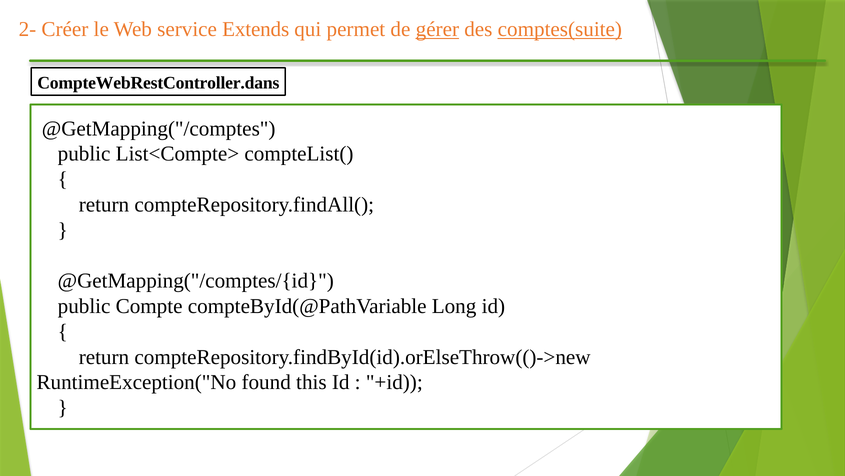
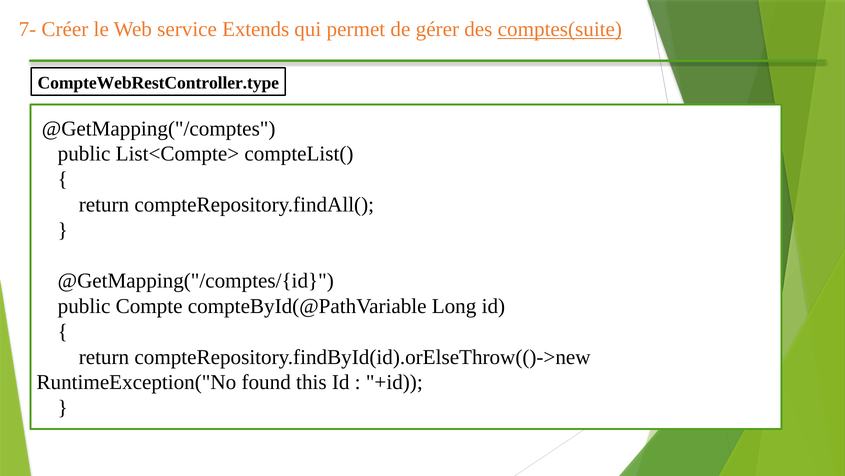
2-: 2- -> 7-
gérer underline: present -> none
CompteWebRestController.dans: CompteWebRestController.dans -> CompteWebRestController.type
